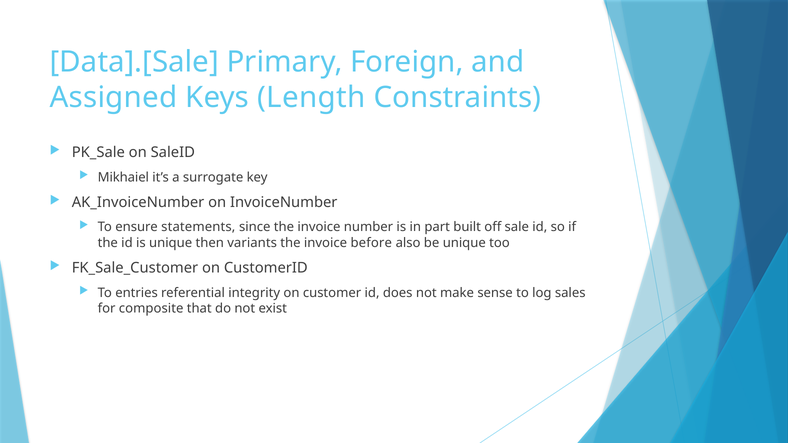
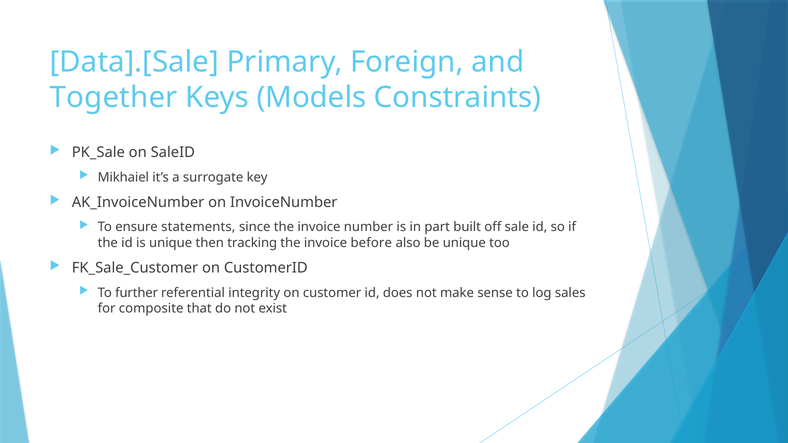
Assigned: Assigned -> Together
Length: Length -> Models
variants: variants -> tracking
entries: entries -> further
